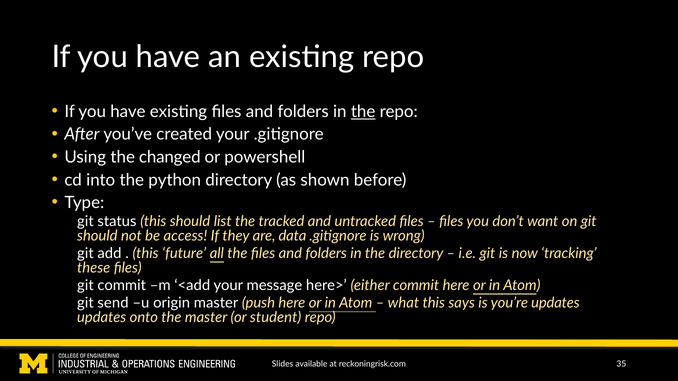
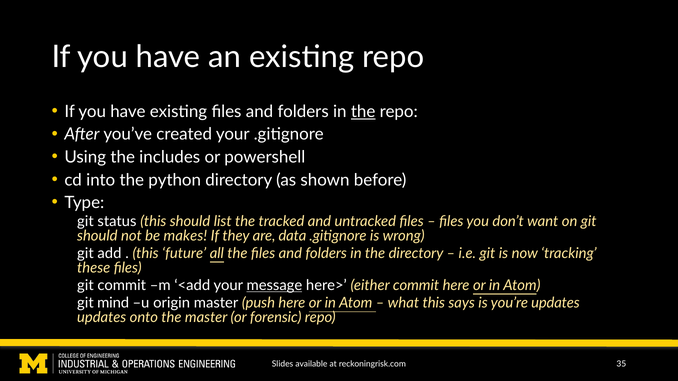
changed: changed -> includes
access: access -> makes
message underline: none -> present
send: send -> mind
student: student -> forensic
